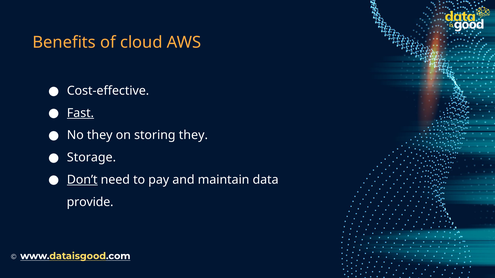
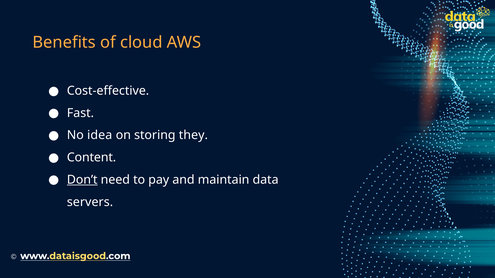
Fast underline: present -> none
No they: they -> idea
Storage: Storage -> Content
provide: provide -> servers
